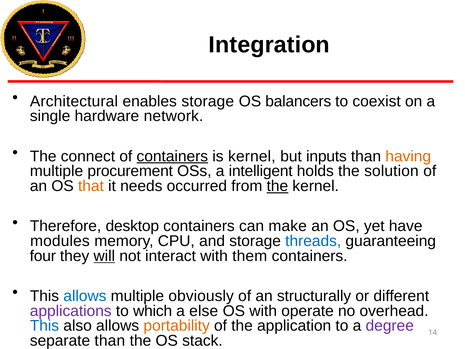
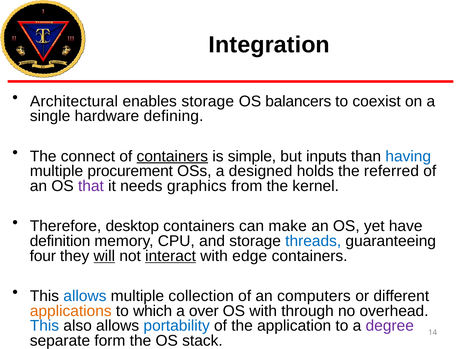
network: network -> defining
is kernel: kernel -> simple
having colour: orange -> blue
intelligent: intelligent -> designed
solution: solution -> referred
that colour: orange -> purple
occurred: occurred -> graphics
the at (277, 186) underline: present -> none
modules: modules -> definition
interact underline: none -> present
them: them -> edge
obviously: obviously -> collection
structurally: structurally -> computers
applications colour: purple -> orange
else: else -> over
operate: operate -> through
portability colour: orange -> blue
separate than: than -> form
